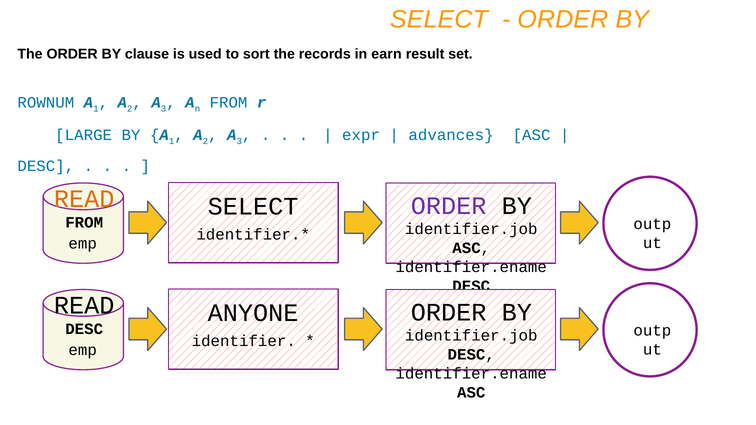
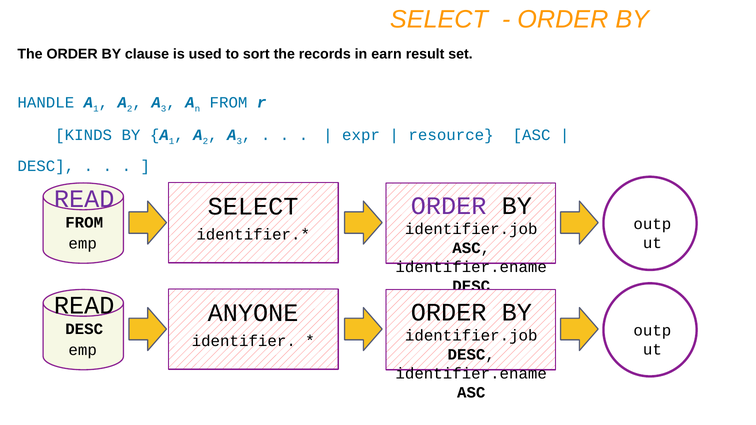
ROWNUM: ROWNUM -> HANDLE
LARGE: LARGE -> KINDS
advances: advances -> resource
READ at (84, 199) colour: orange -> purple
